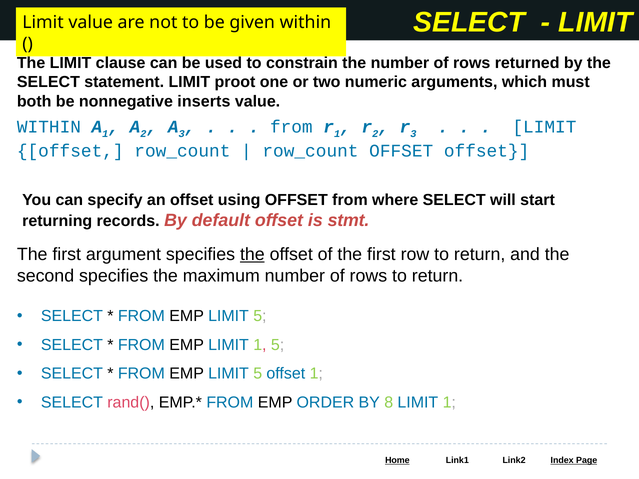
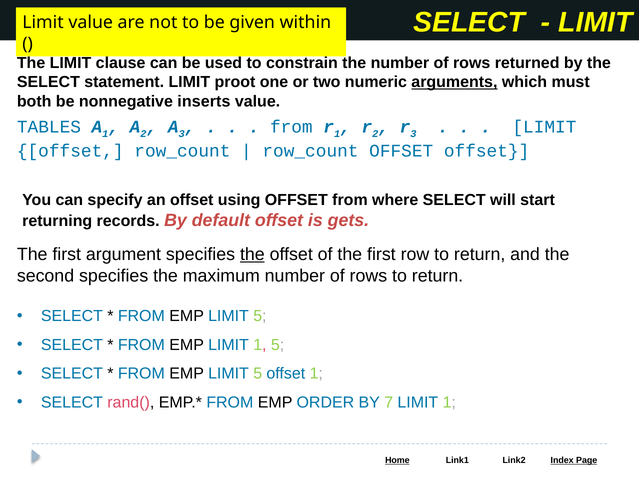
arguments underline: none -> present
WITHIN at (49, 127): WITHIN -> TABLES
stmt: stmt -> gets
8: 8 -> 7
